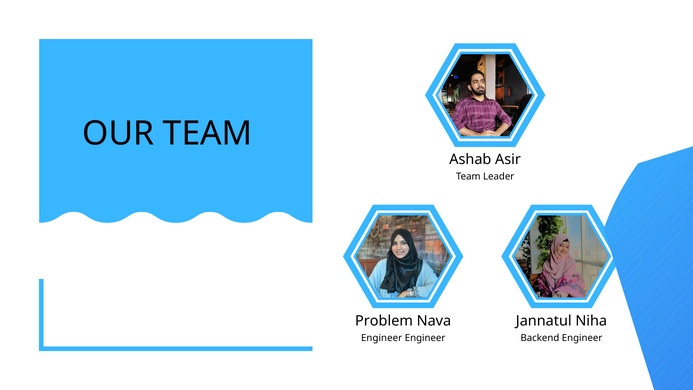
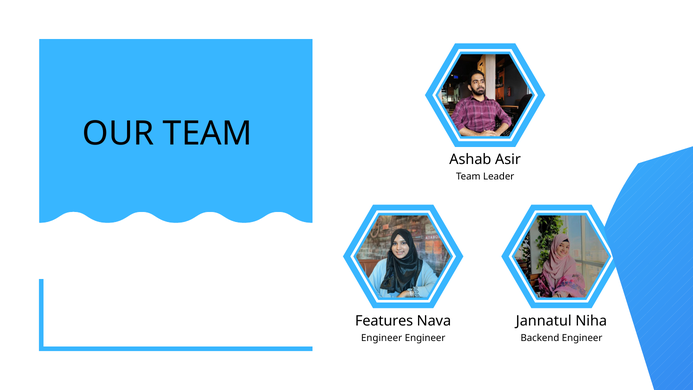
Problem: Problem -> Features
